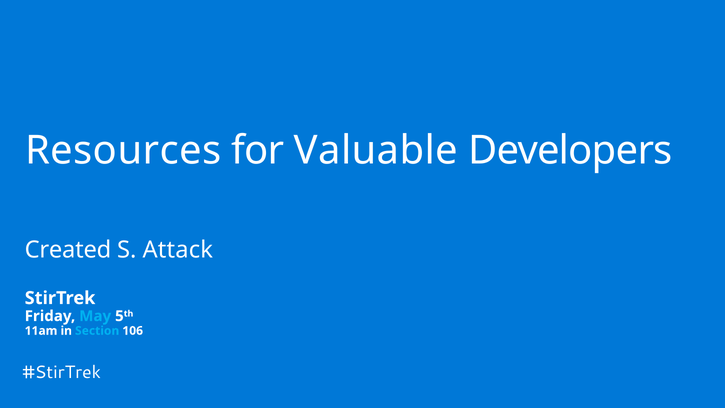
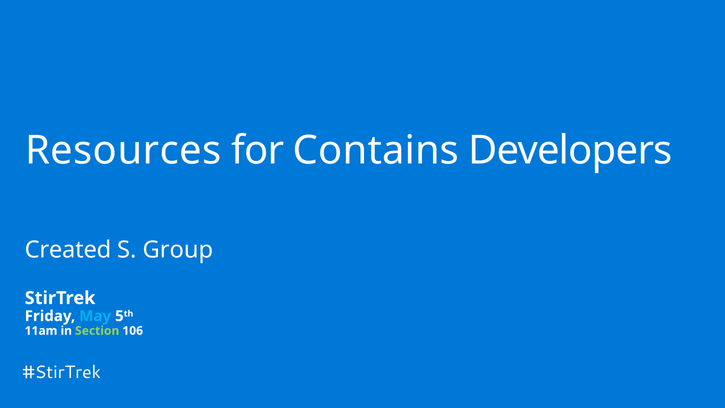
Valuable: Valuable -> Contains
Attack: Attack -> Group
Section colour: light blue -> light green
